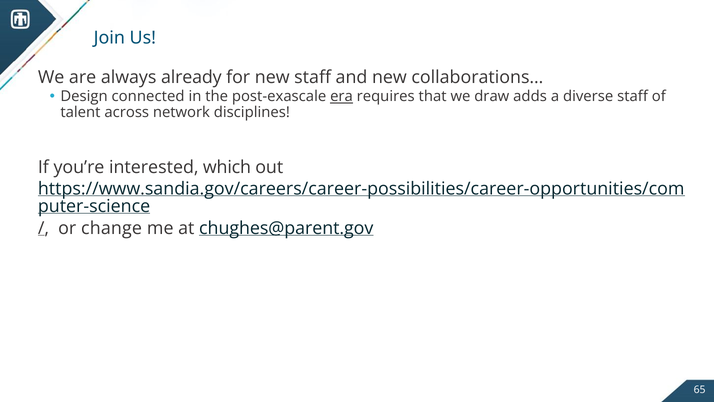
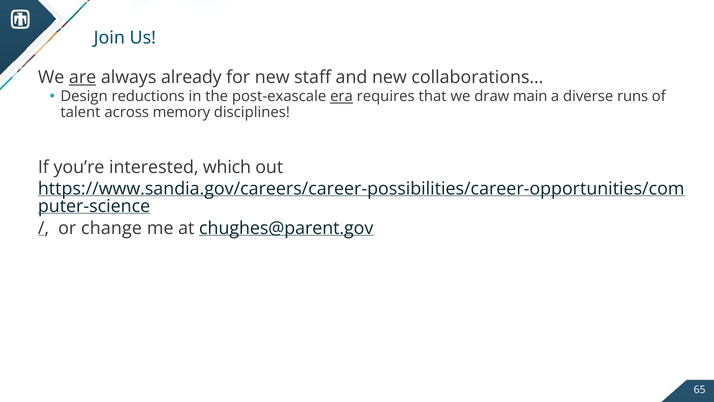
are underline: none -> present
connected: connected -> reductions
adds: adds -> main
diverse staff: staff -> runs
network: network -> memory
